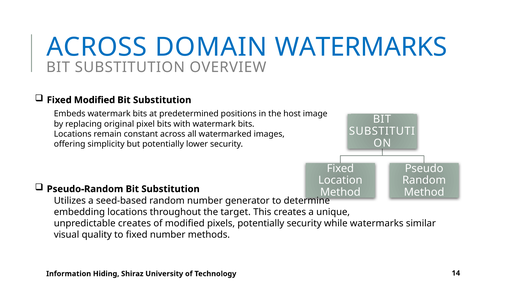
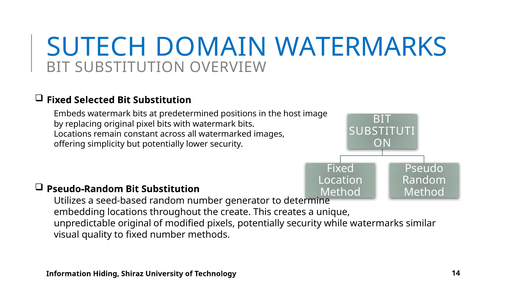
ACROSS at (97, 47): ACROSS -> SUTECH
Fixed Modified: Modified -> Selected
target: target -> create
unpredictable creates: creates -> original
